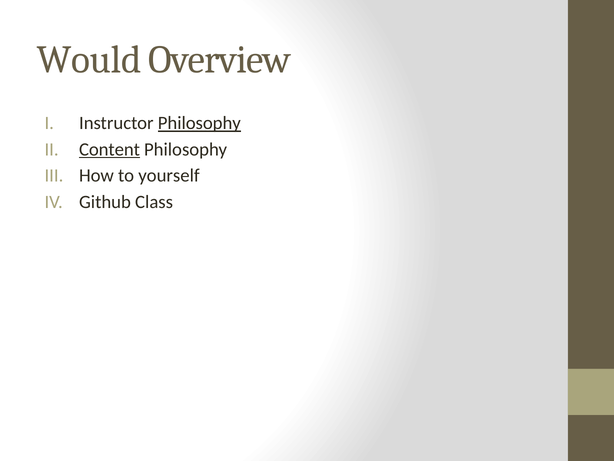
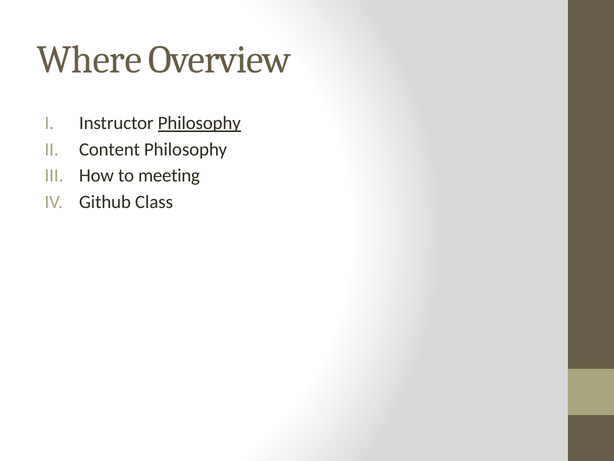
Would: Would -> Where
Content underline: present -> none
yourself: yourself -> meeting
